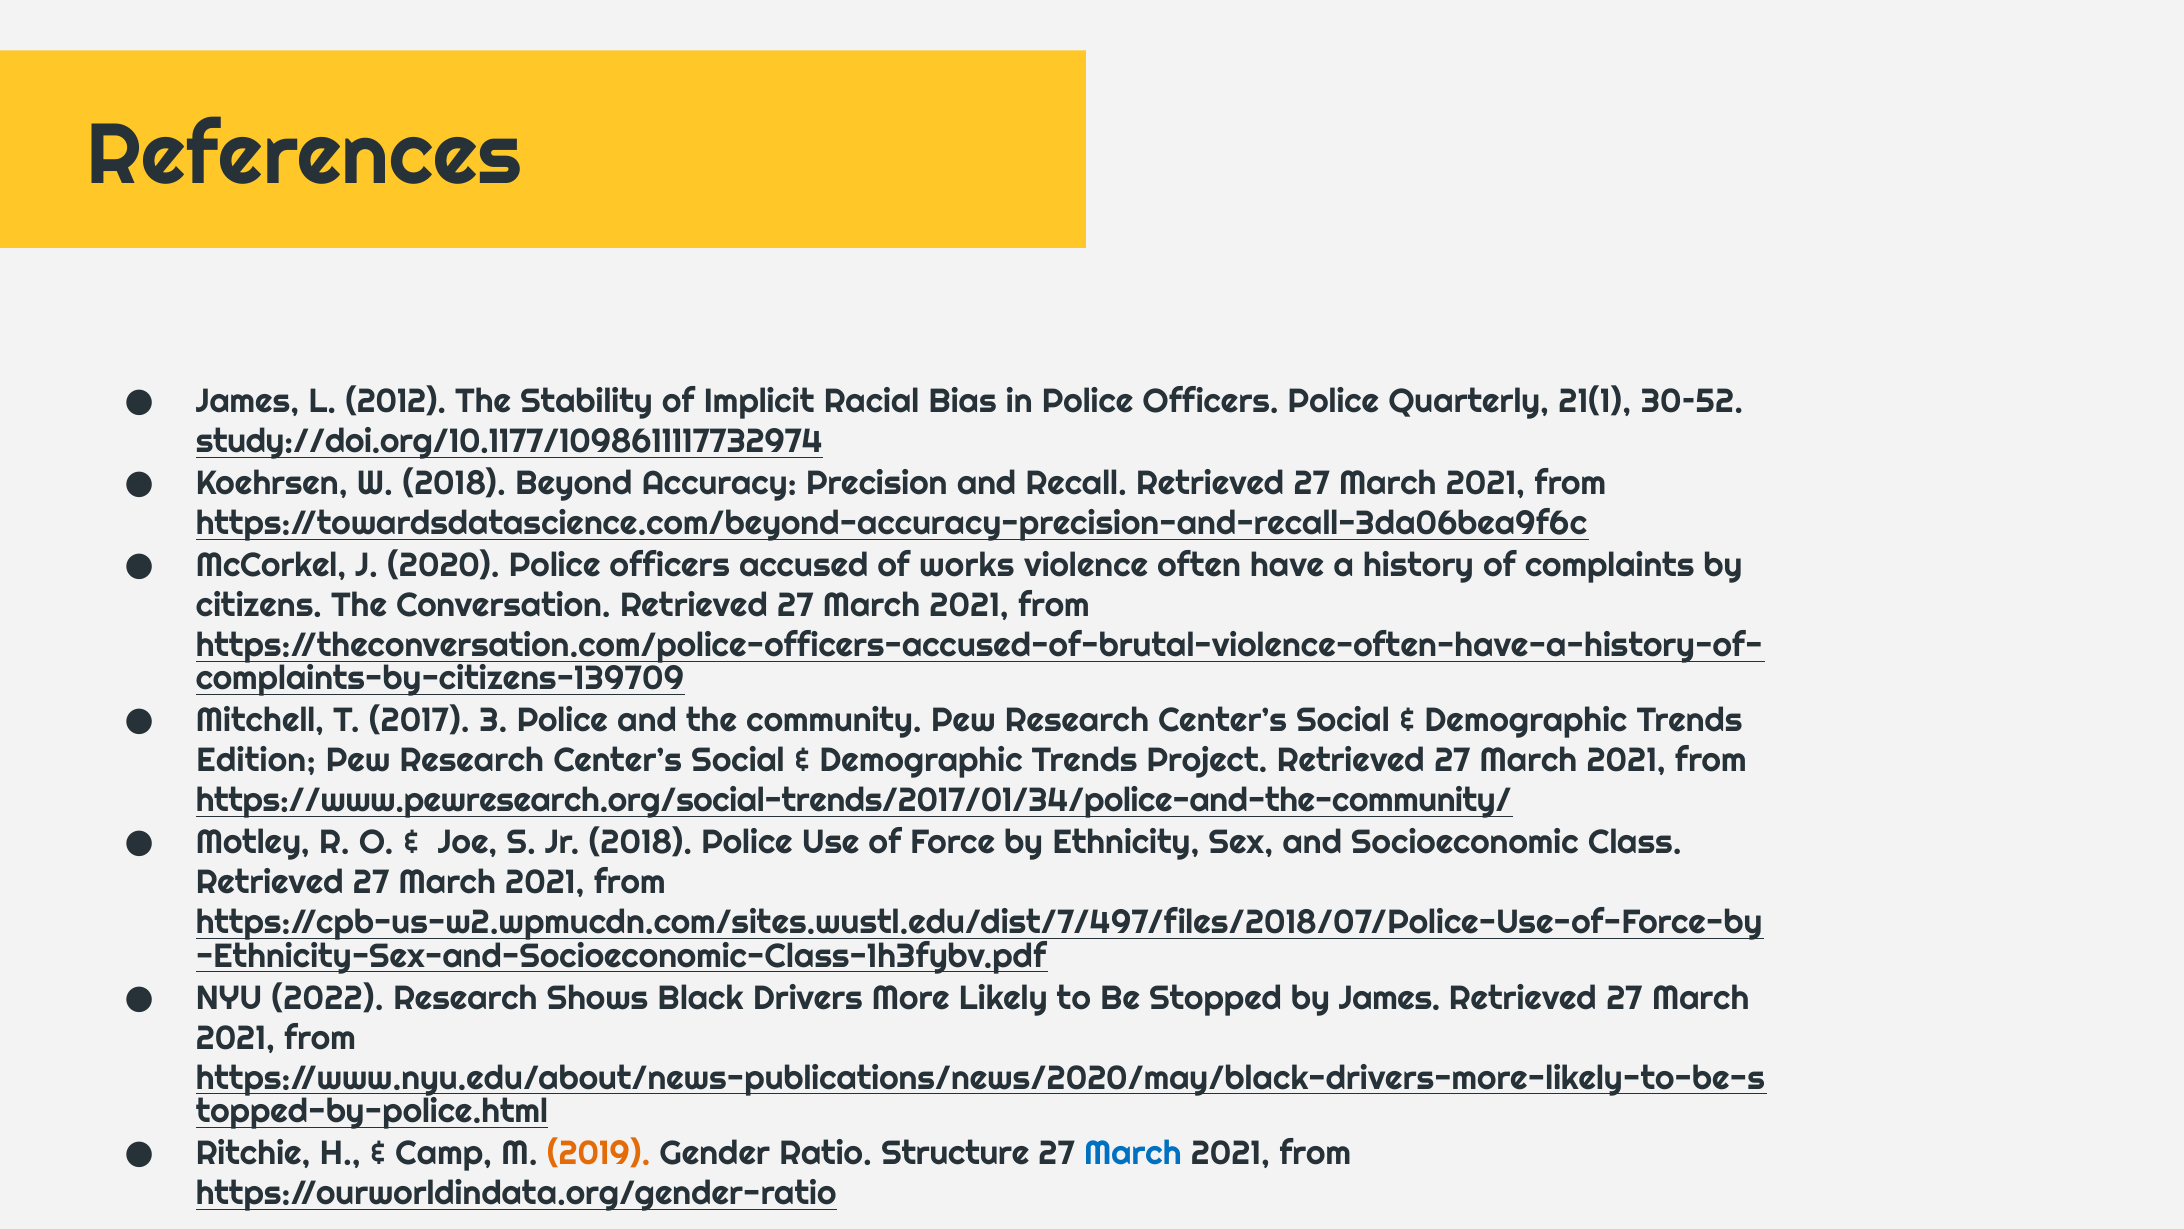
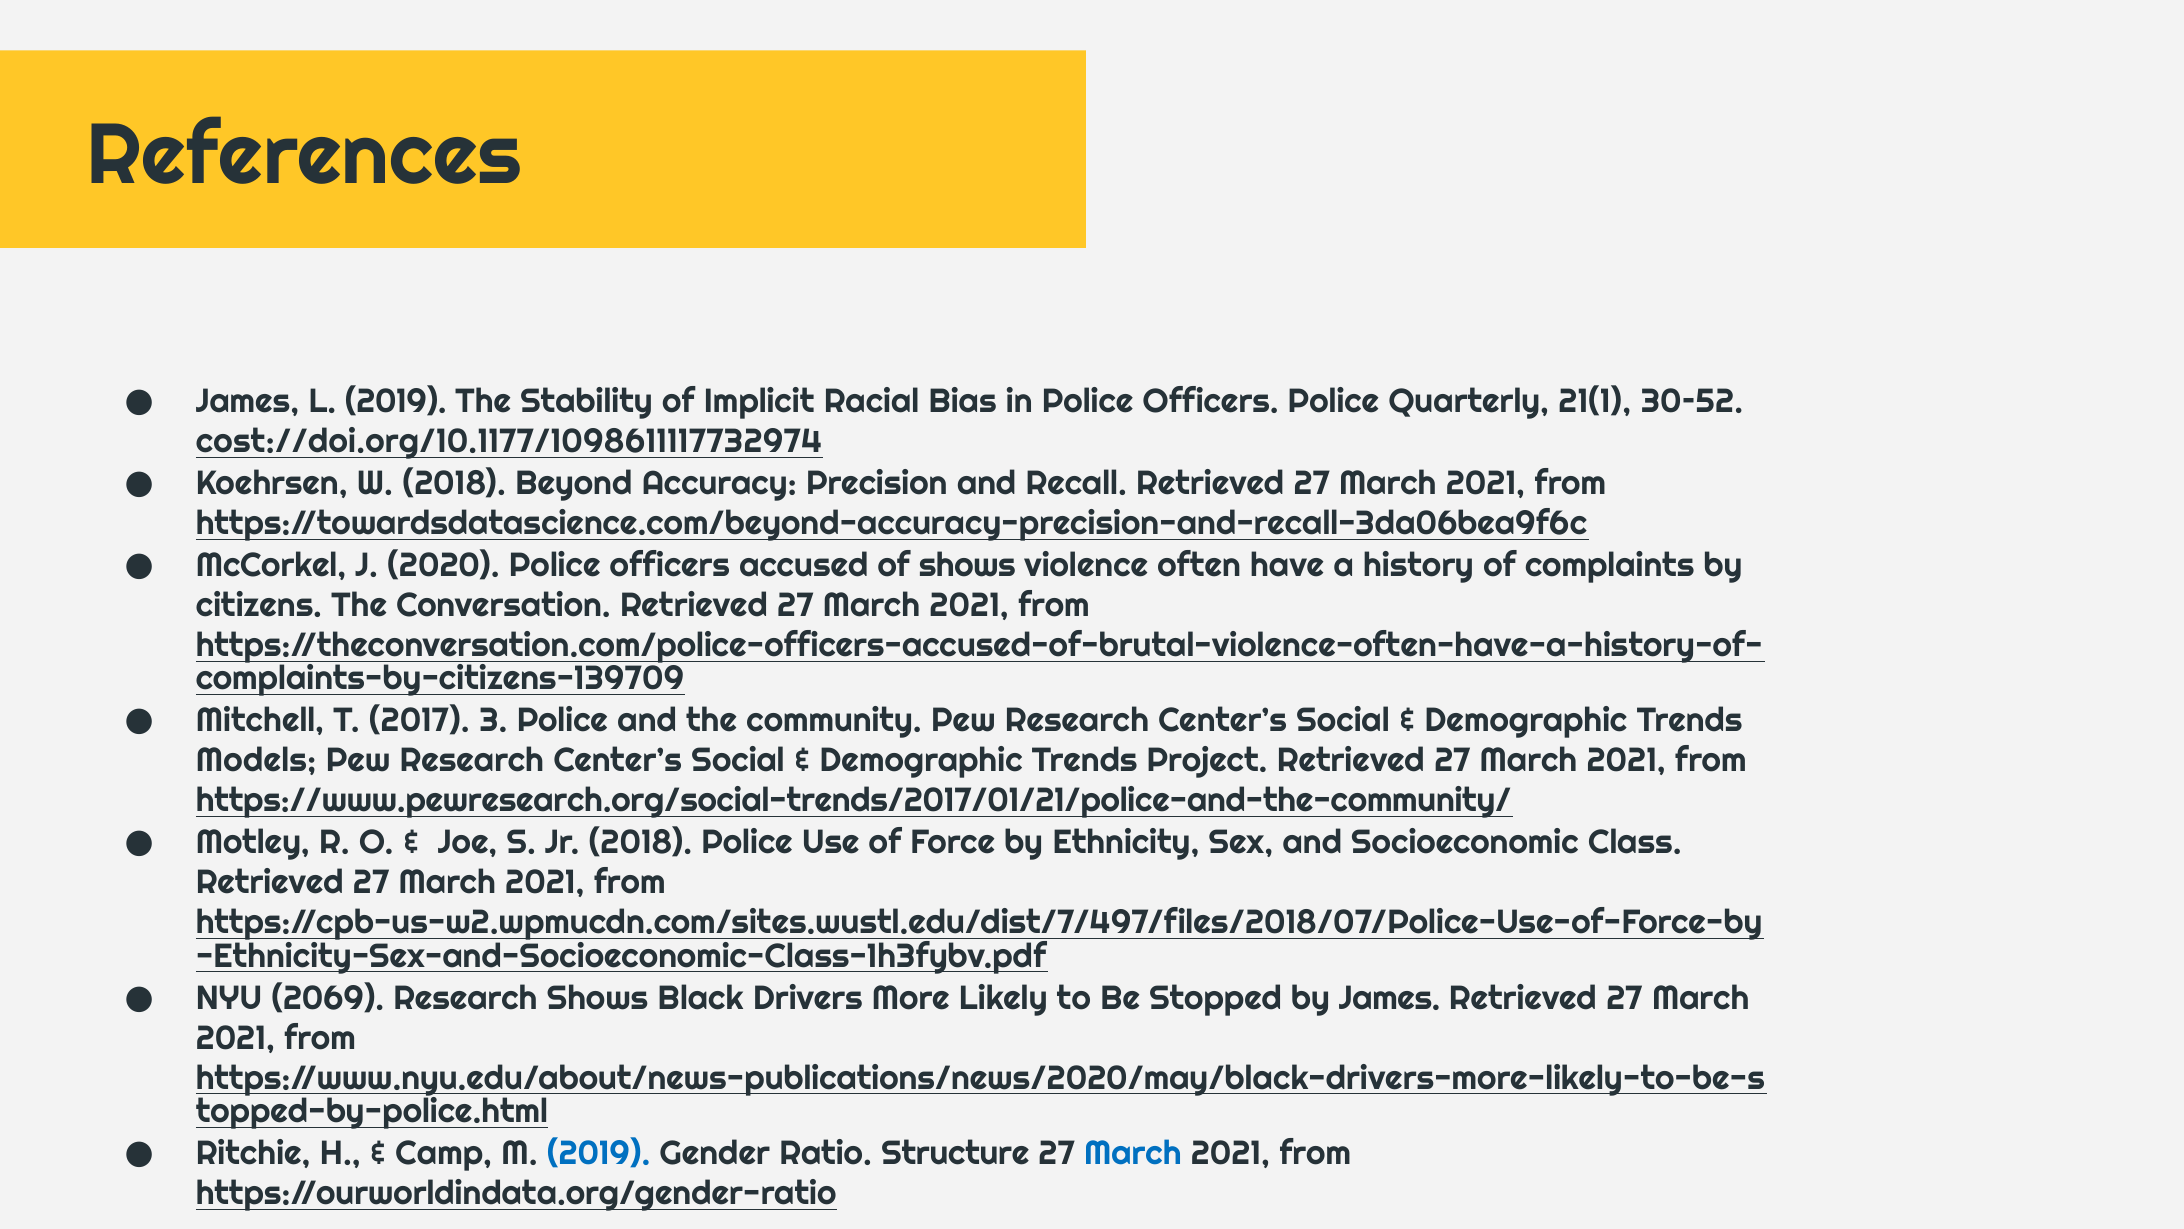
L 2012: 2012 -> 2019
study://doi.org/10.1177/1098611117732974: study://doi.org/10.1177/1098611117732974 -> cost://doi.org/10.1177/1098611117732974
of works: works -> shows
Edition: Edition -> Models
https://www.pewresearch.org/social-trends/2017/01/34/police-and-the-community/: https://www.pewresearch.org/social-trends/2017/01/34/police-and-the-community/ -> https://www.pewresearch.org/social-trends/2017/01/21/police-and-the-community/
2022: 2022 -> 2069
2019 at (599, 1153) colour: orange -> blue
